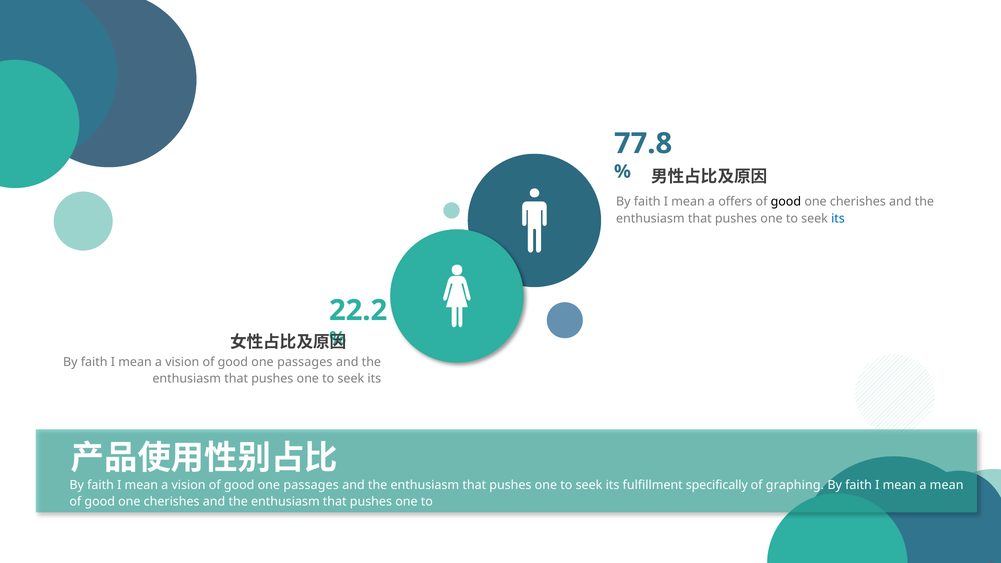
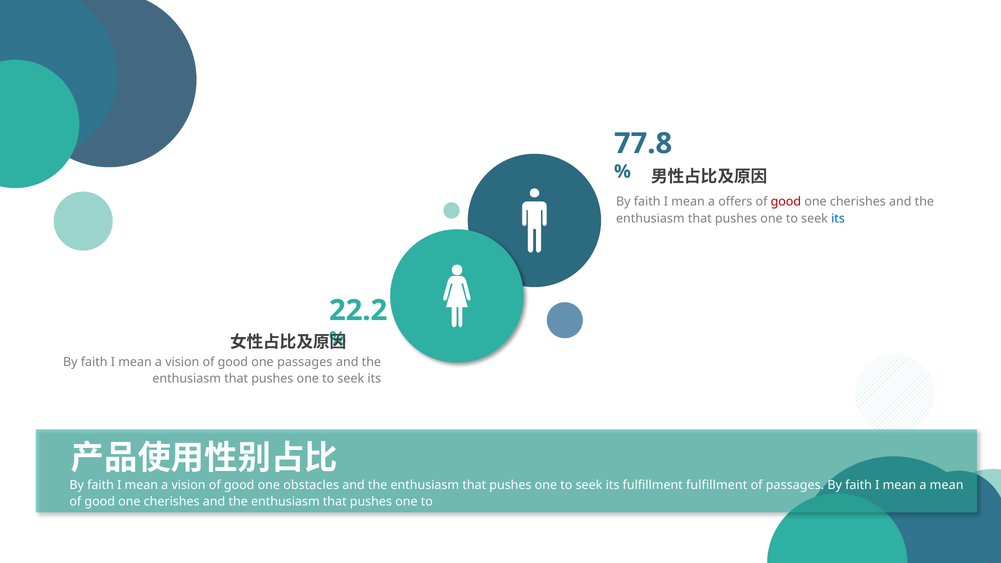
good at (786, 202) colour: black -> red
passages at (311, 485): passages -> obstacles
fulfillment specifically: specifically -> fulfillment
of graphing: graphing -> passages
